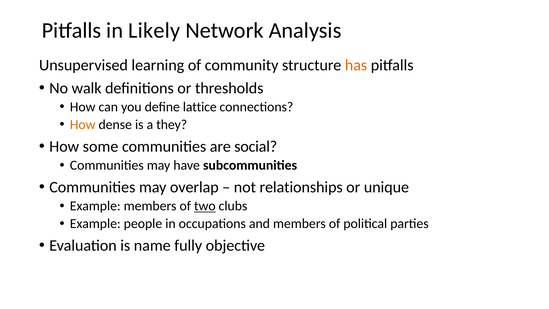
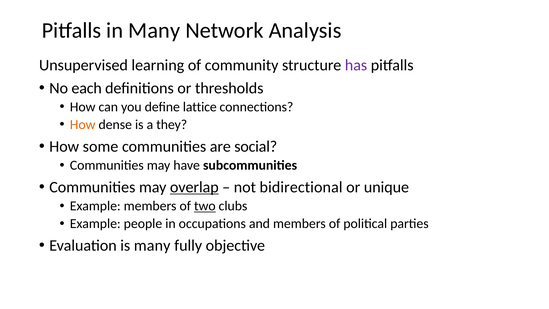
in Likely: Likely -> Many
has colour: orange -> purple
walk: walk -> each
overlap underline: none -> present
relationships: relationships -> bidirectional
is name: name -> many
